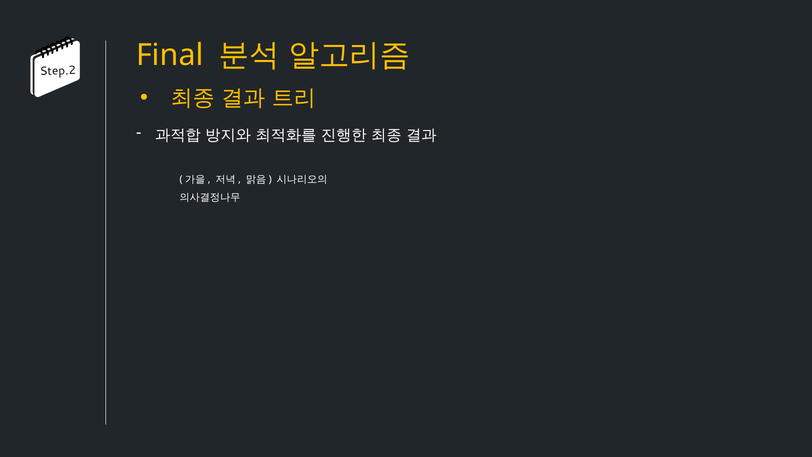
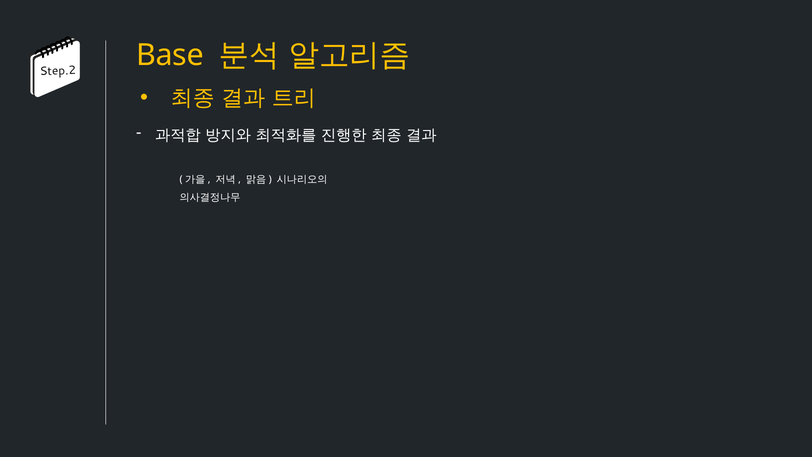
Final: Final -> Base
